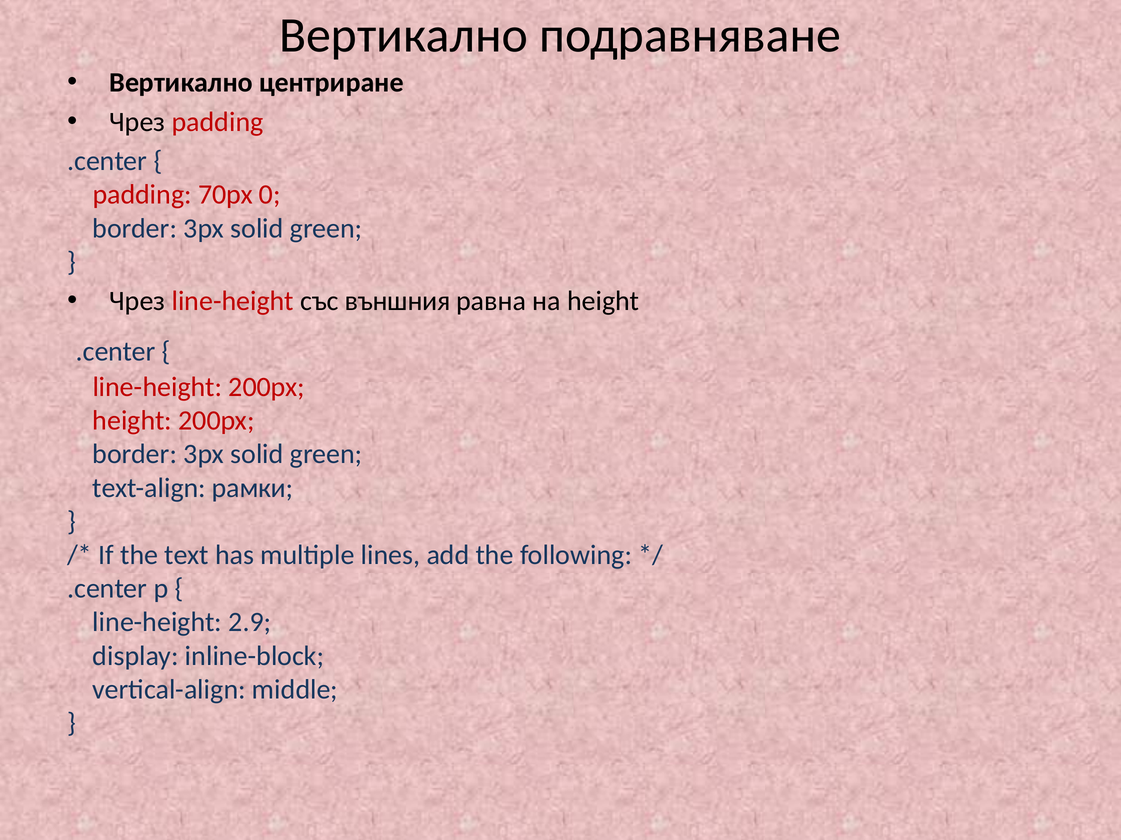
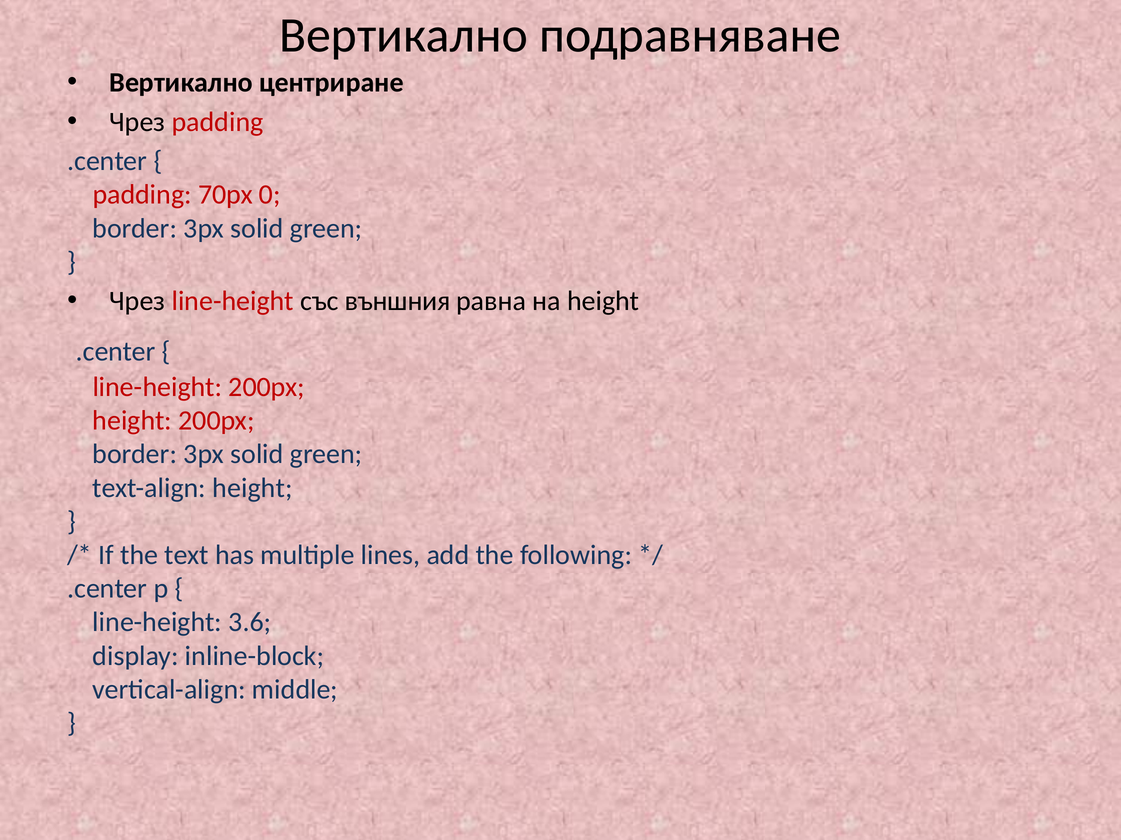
text-align рамки: рамки -> height
2.9: 2.9 -> 3.6
